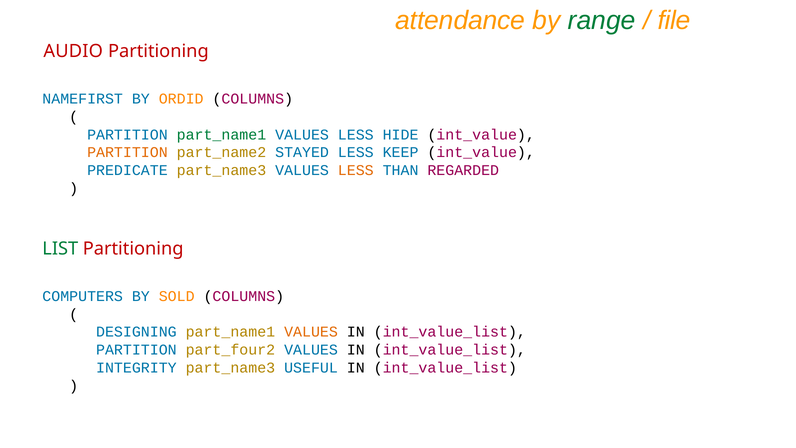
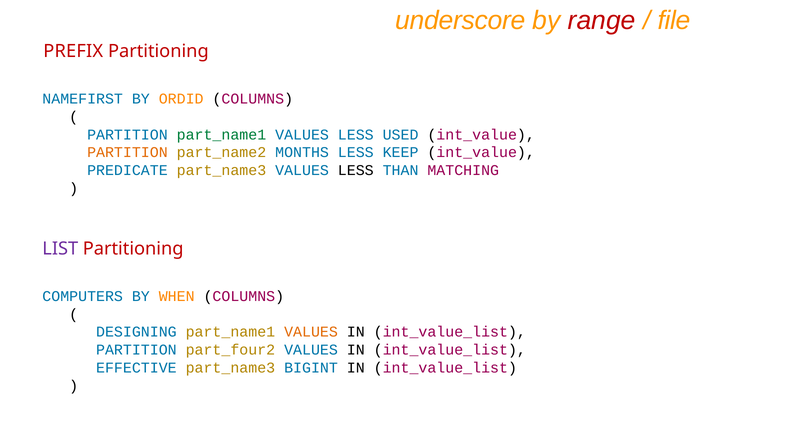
attendance: attendance -> underscore
range colour: green -> red
AUDIO: AUDIO -> PREFIX
HIDE: HIDE -> USED
STAYED: STAYED -> MONTHS
LESS at (356, 170) colour: orange -> black
REGARDED: REGARDED -> MATCHING
LIST colour: green -> purple
SOLD: SOLD -> WHEN
INTEGRITY: INTEGRITY -> EFFECTIVE
USEFUL: USEFUL -> BIGINT
